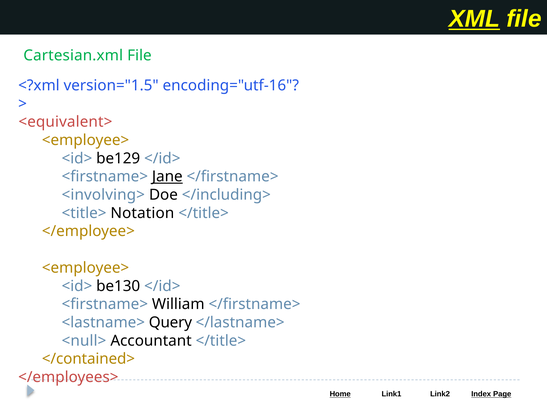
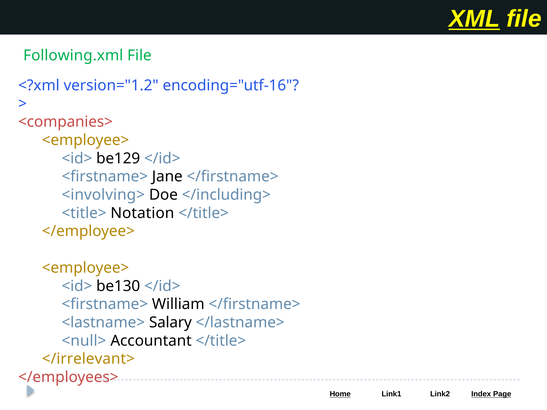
Cartesian.xml: Cartesian.xml -> Following.xml
version="1.5: version="1.5 -> version="1.2
<equivalent>: <equivalent> -> <companies>
Jane underline: present -> none
Query: Query -> Salary
</contained>: </contained> -> </irrelevant>
